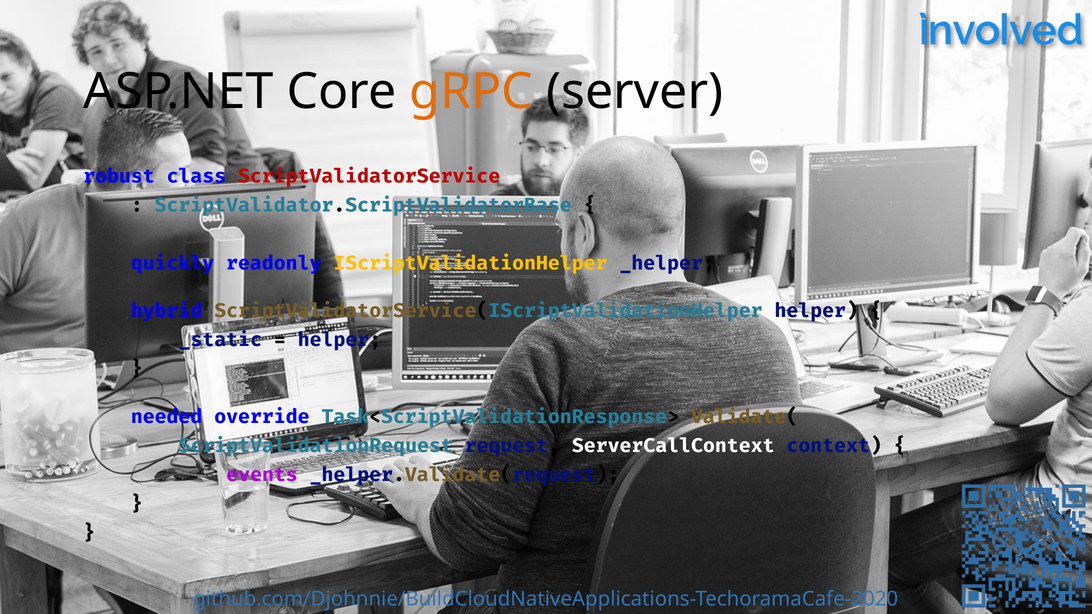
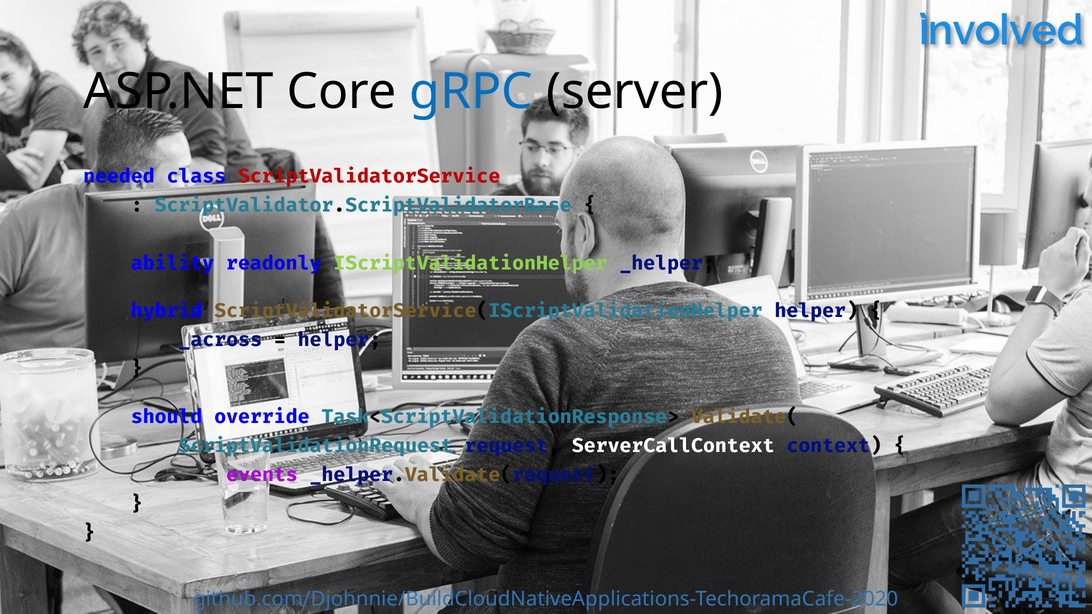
gRPC colour: orange -> blue
robust: robust -> needed
quickly: quickly -> ability
IScriptValidationHelper colour: yellow -> light green
_static: _static -> _across
needed: needed -> should
